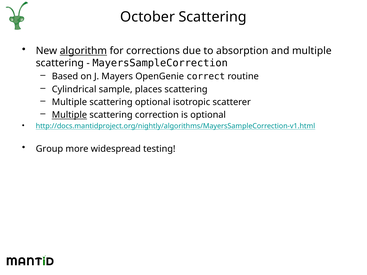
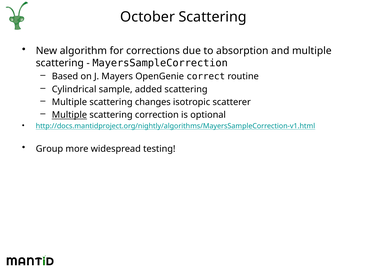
algorithm underline: present -> none
places: places -> added
scattering optional: optional -> changes
